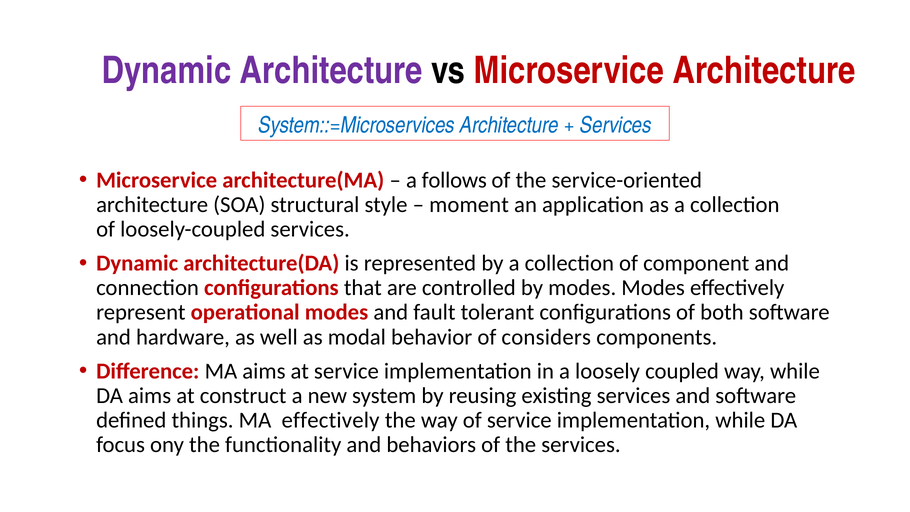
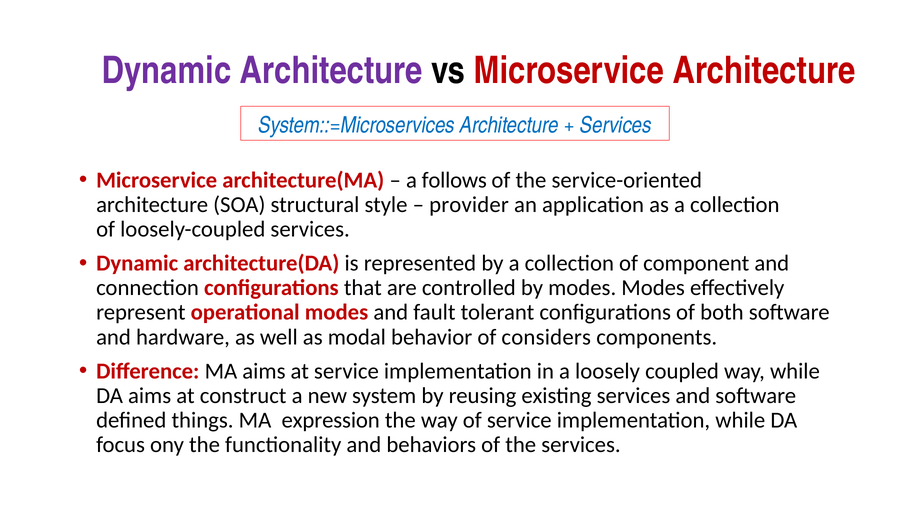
moment: moment -> provider
MA effectively: effectively -> expression
